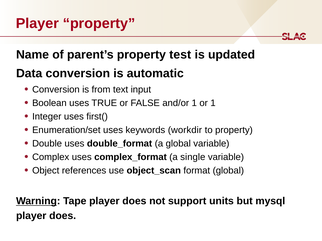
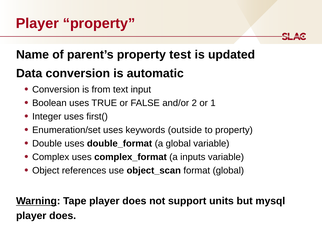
and/or 1: 1 -> 2
workdir: workdir -> outside
single: single -> inputs
